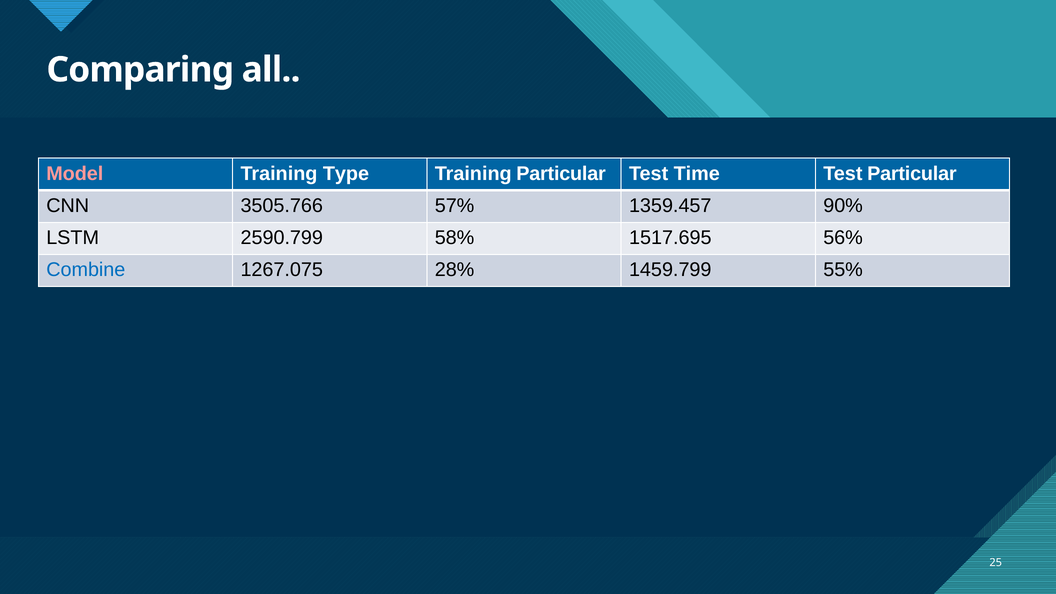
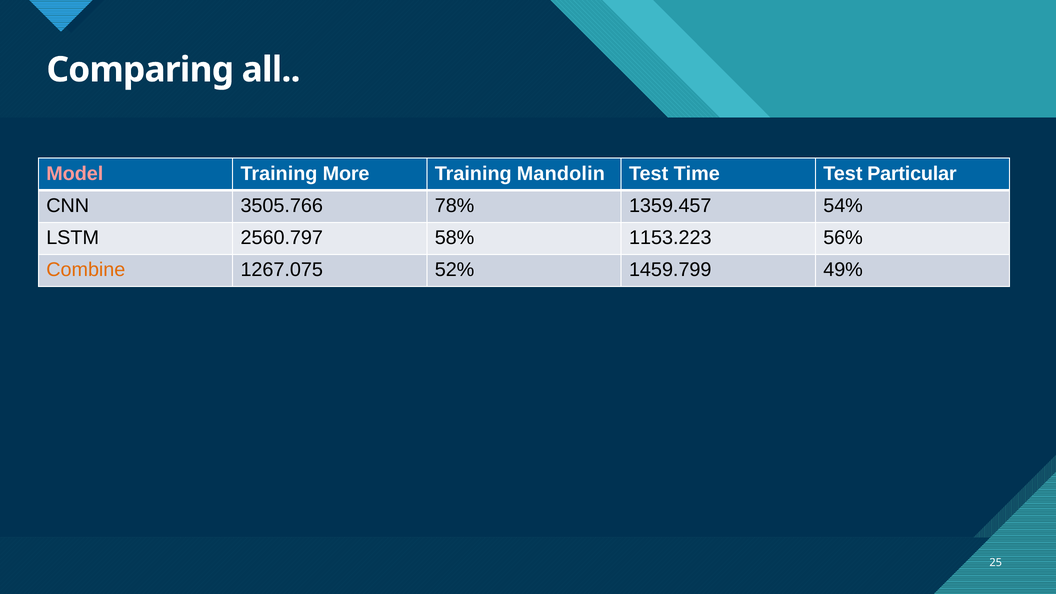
Type: Type -> More
Training Particular: Particular -> Mandolin
57%: 57% -> 78%
90%: 90% -> 54%
2590.799: 2590.799 -> 2560.797
1517.695: 1517.695 -> 1153.223
Combine colour: blue -> orange
28%: 28% -> 52%
55%: 55% -> 49%
